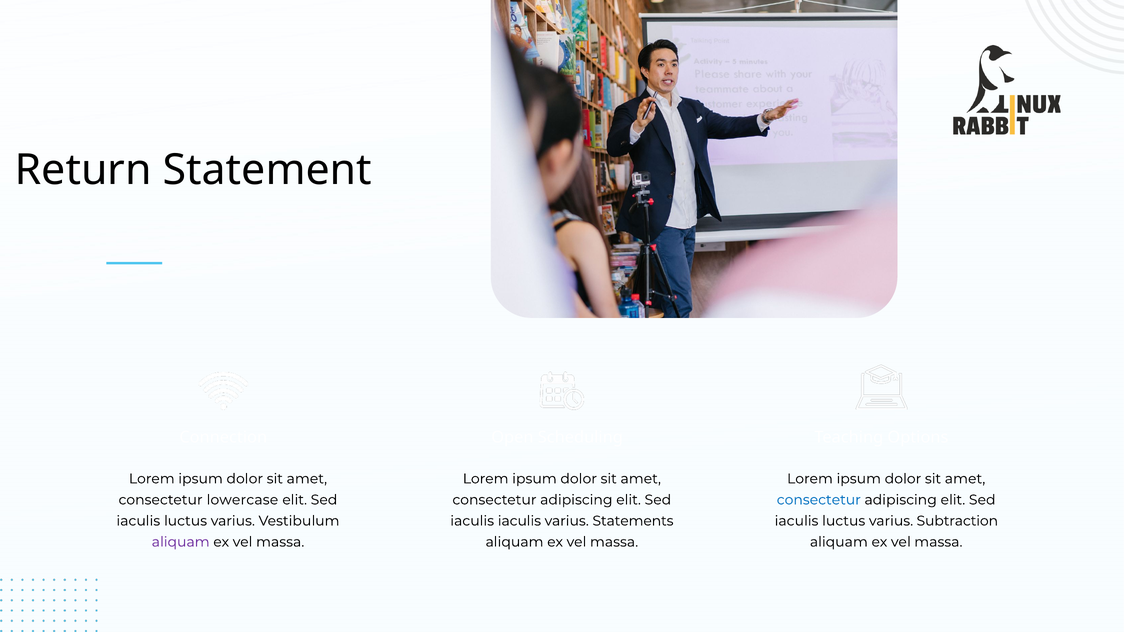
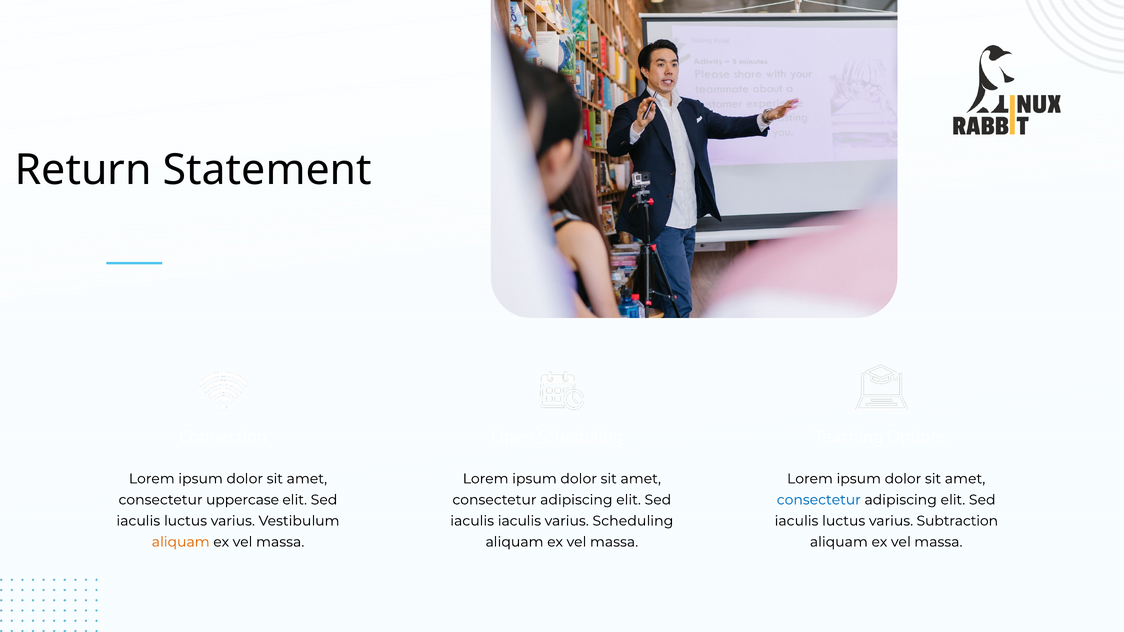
lowercase: lowercase -> uppercase
varius Statements: Statements -> Scheduling
aliquam at (181, 542) colour: purple -> orange
